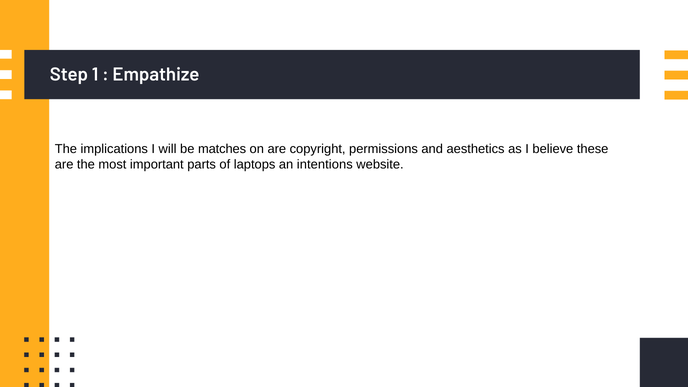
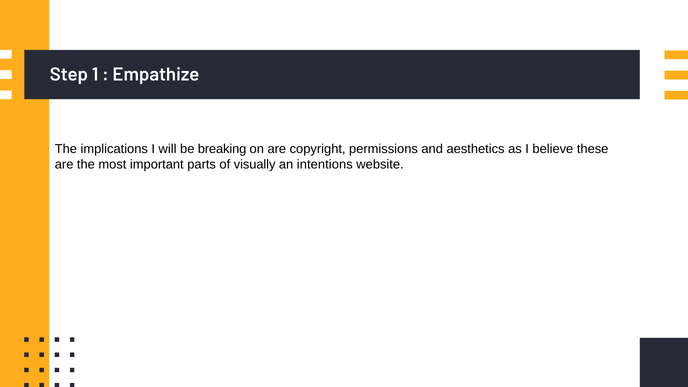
matches: matches -> breaking
laptops: laptops -> visually
